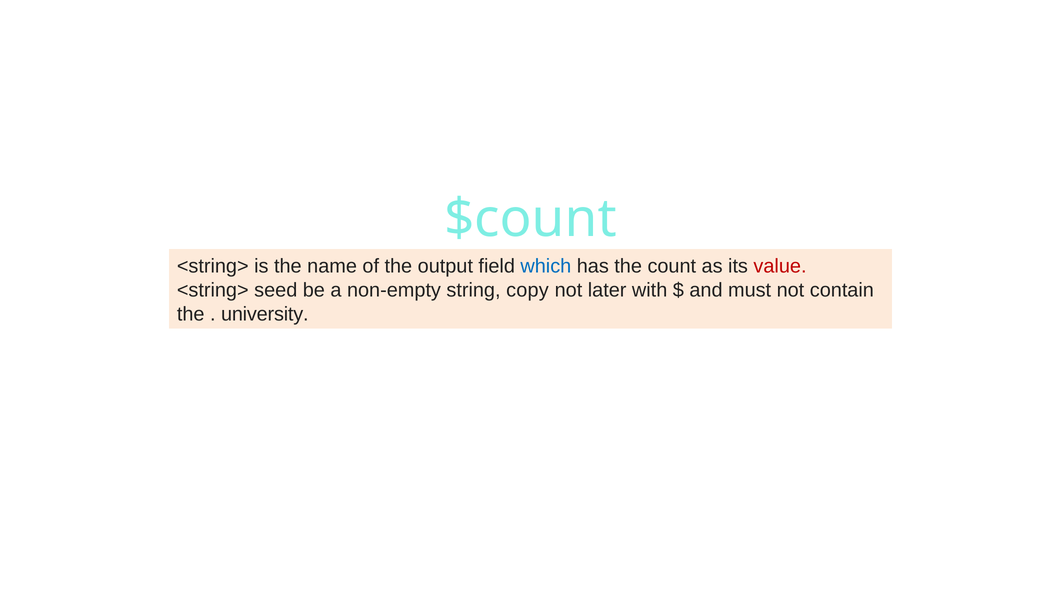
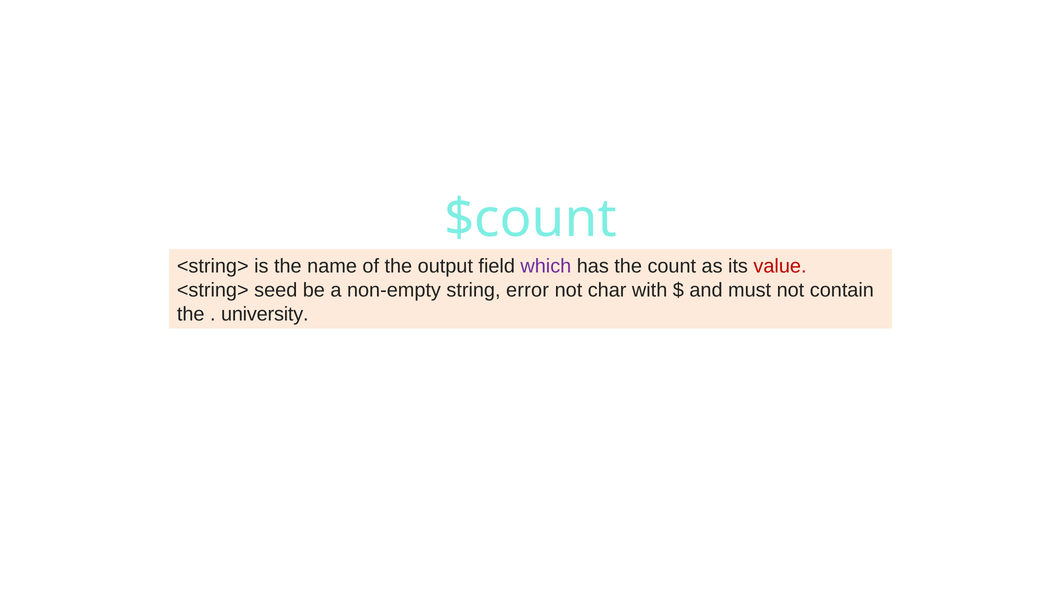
which colour: blue -> purple
copy: copy -> error
later: later -> char
